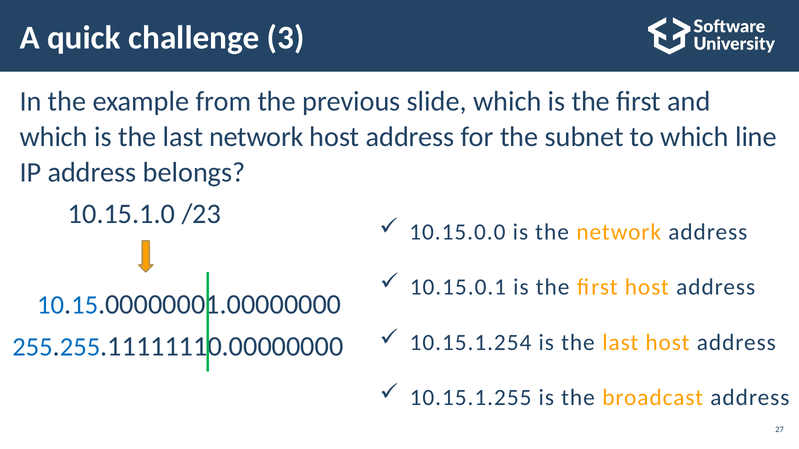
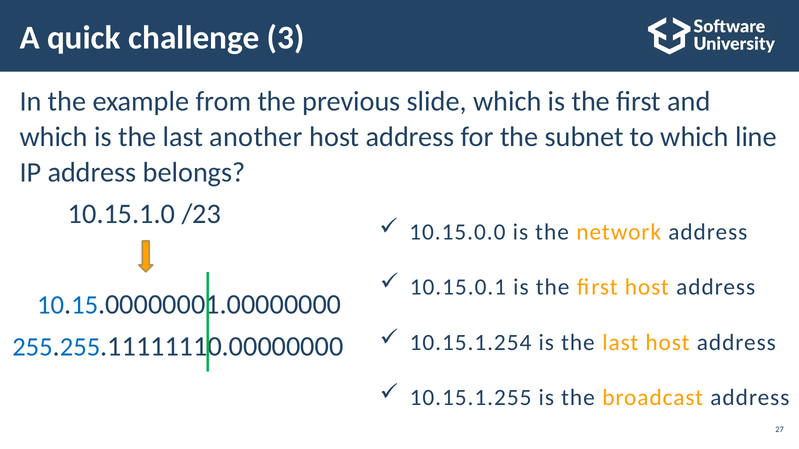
last network: network -> another
